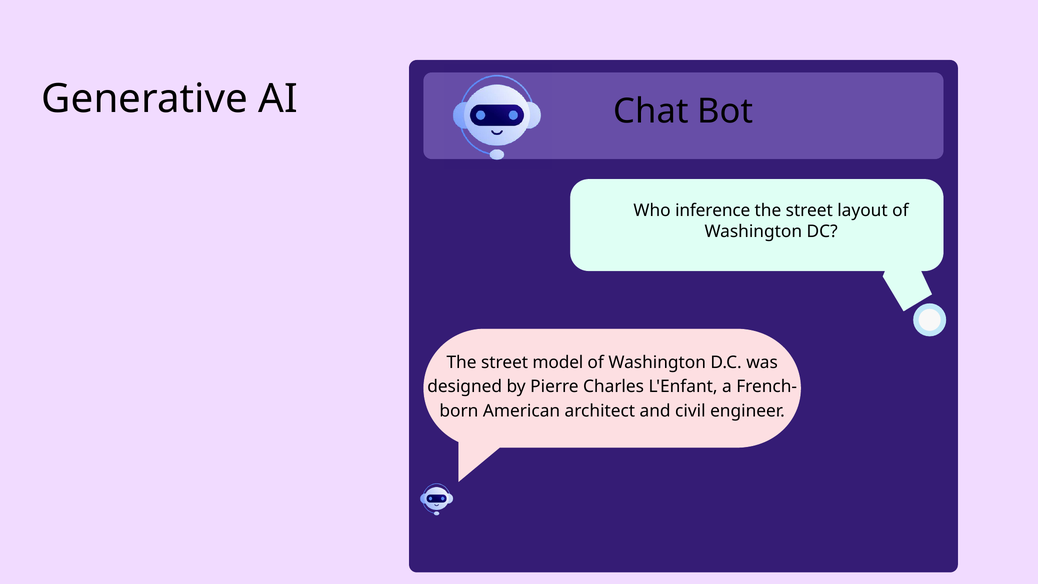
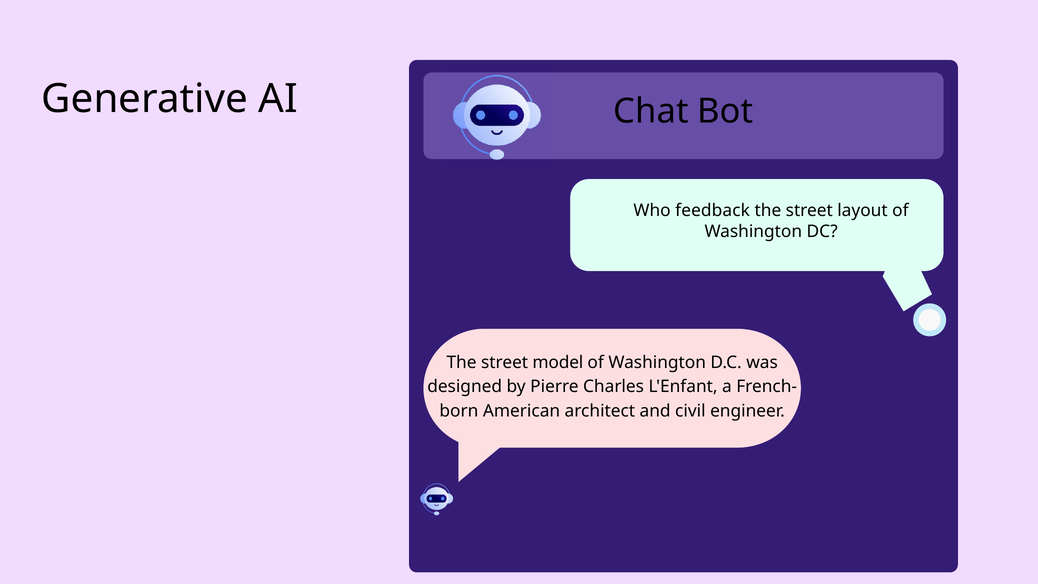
inference: inference -> feedback
